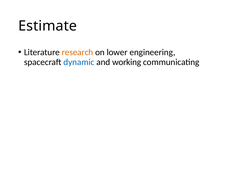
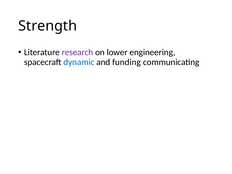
Estimate: Estimate -> Strength
research colour: orange -> purple
working: working -> funding
